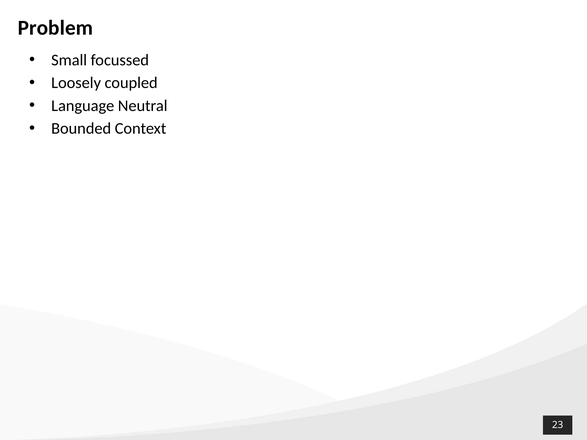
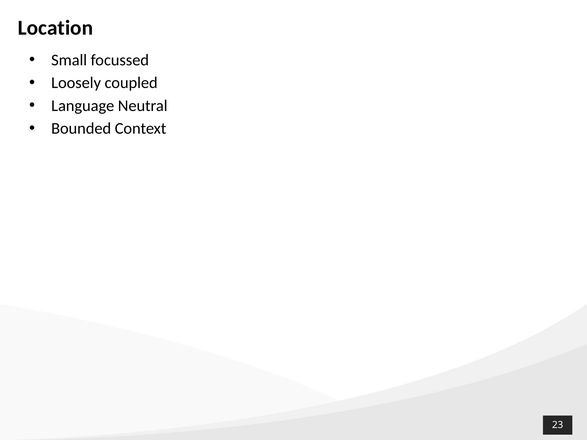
Problem: Problem -> Location
